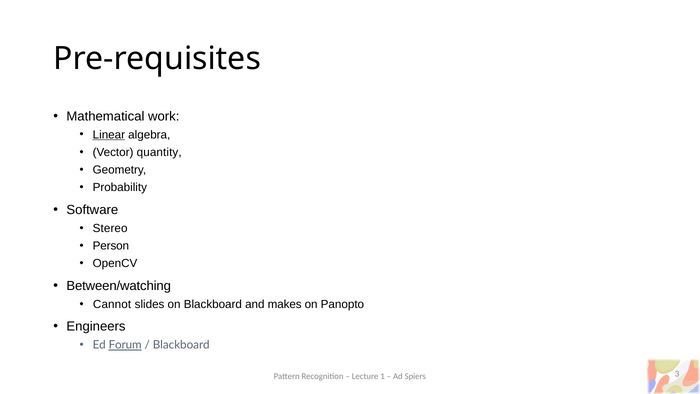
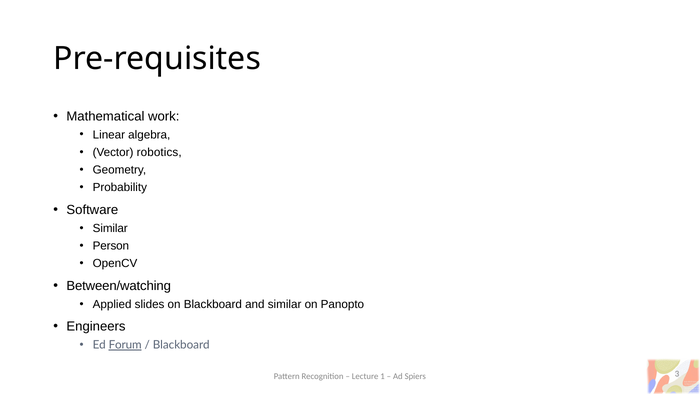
Linear underline: present -> none
quantity: quantity -> robotics
Stereo at (110, 228): Stereo -> Similar
Cannot: Cannot -> Applied
and makes: makes -> similar
